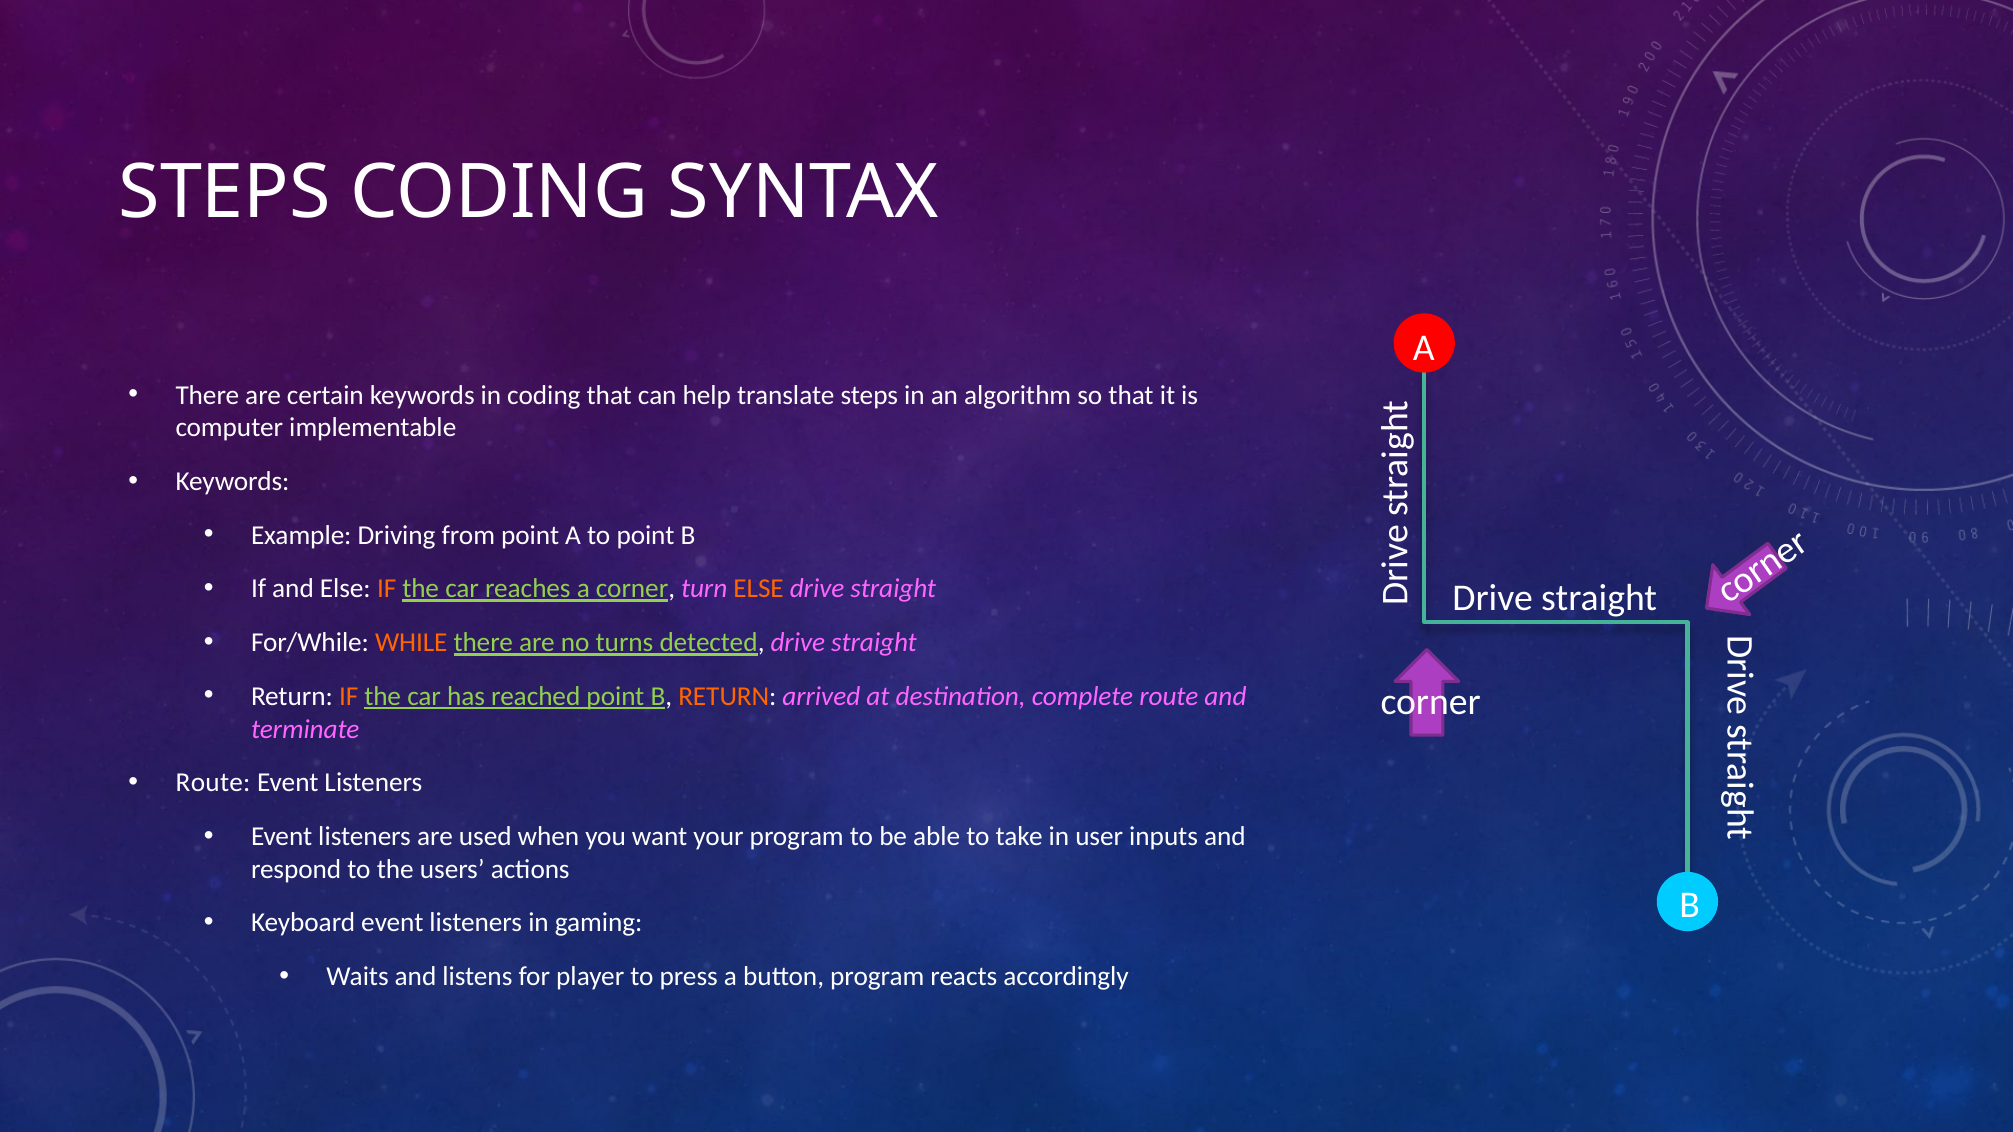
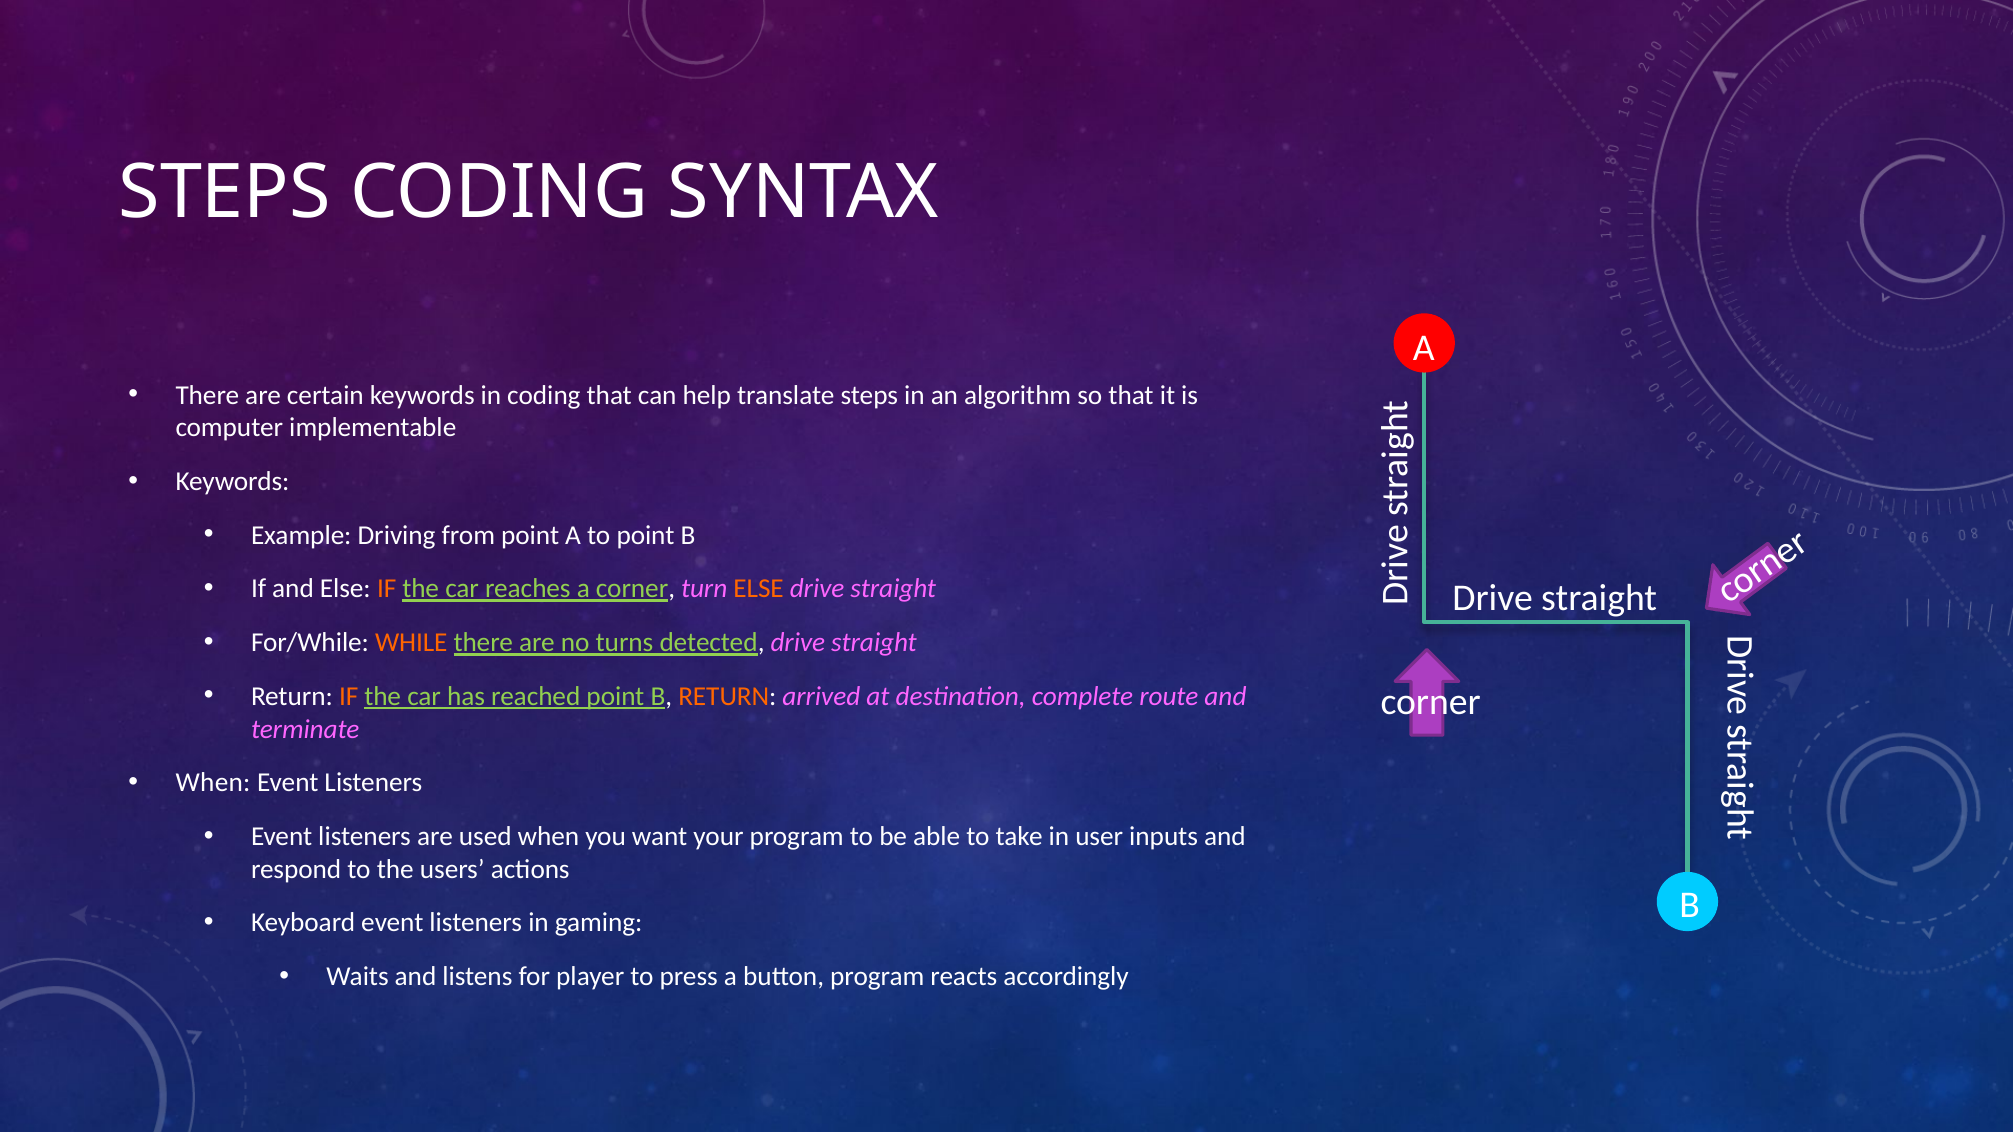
Route at (213, 783): Route -> When
